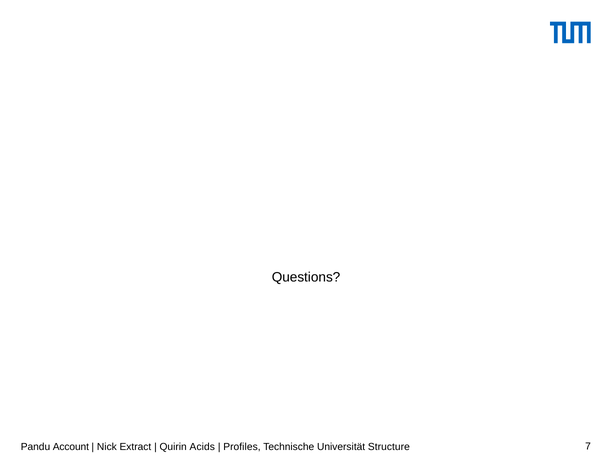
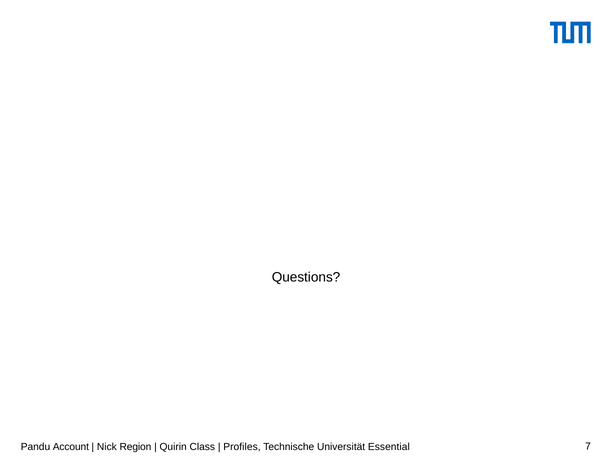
Extract: Extract -> Region
Acids: Acids -> Class
Structure: Structure -> Essential
